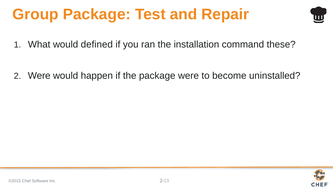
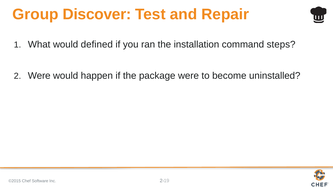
Group Package: Package -> Discover
these: these -> steps
